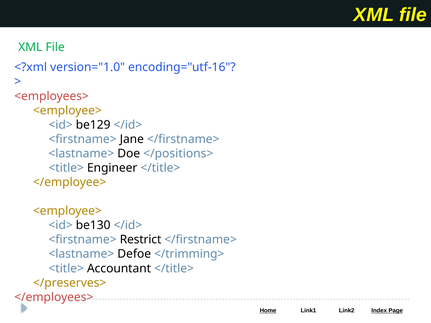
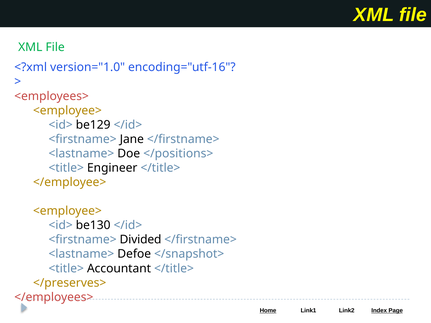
Restrict: Restrict -> Divided
</trimming>: </trimming> -> </snapshot>
